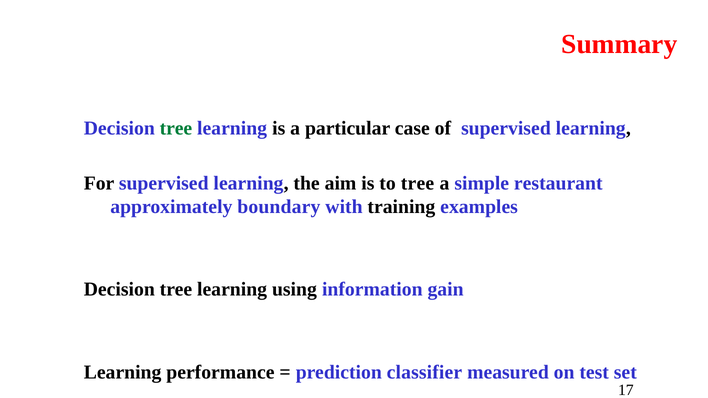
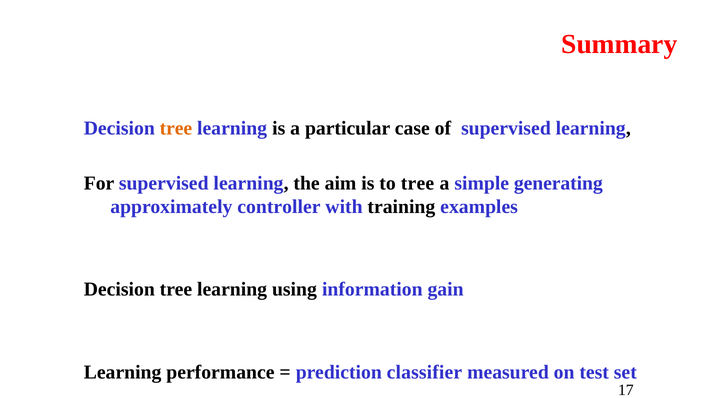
tree at (176, 128) colour: green -> orange
restaurant: restaurant -> generating
boundary: boundary -> controller
